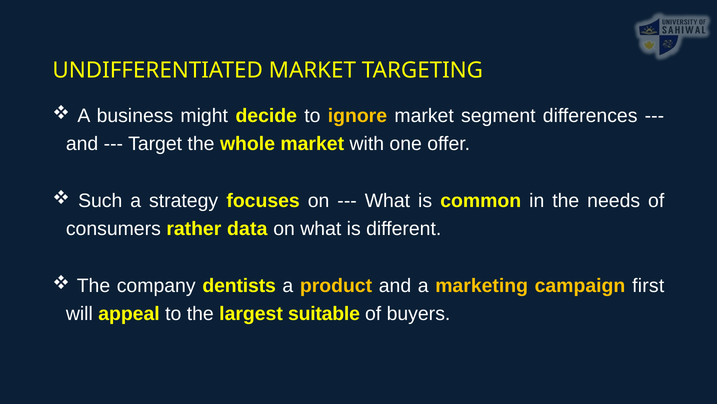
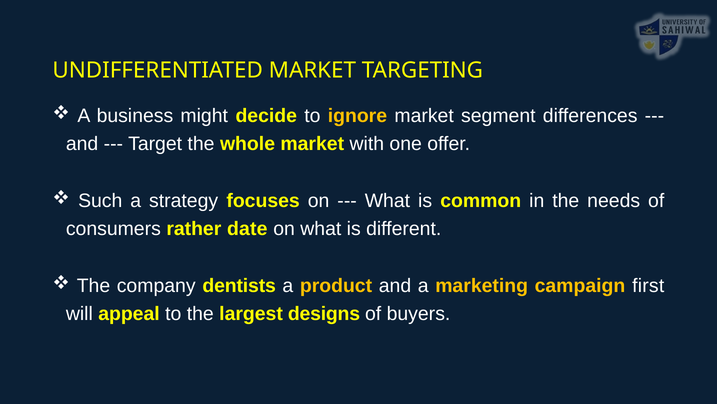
data: data -> date
suitable: suitable -> designs
